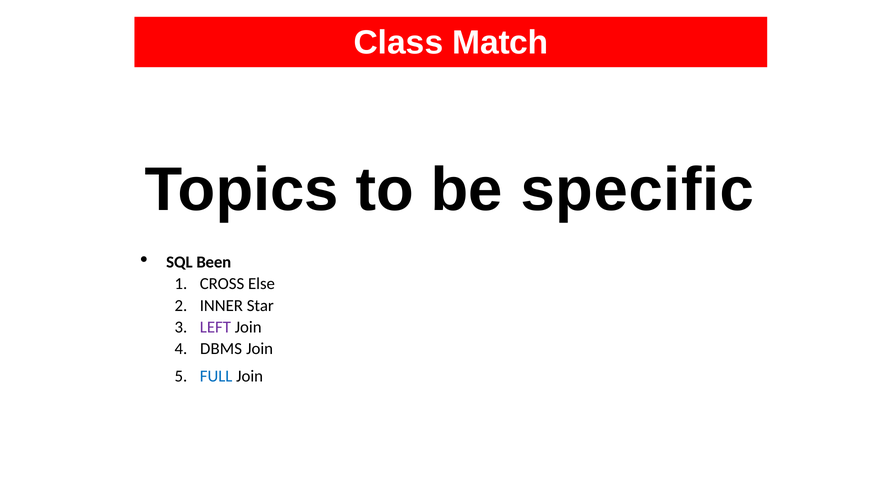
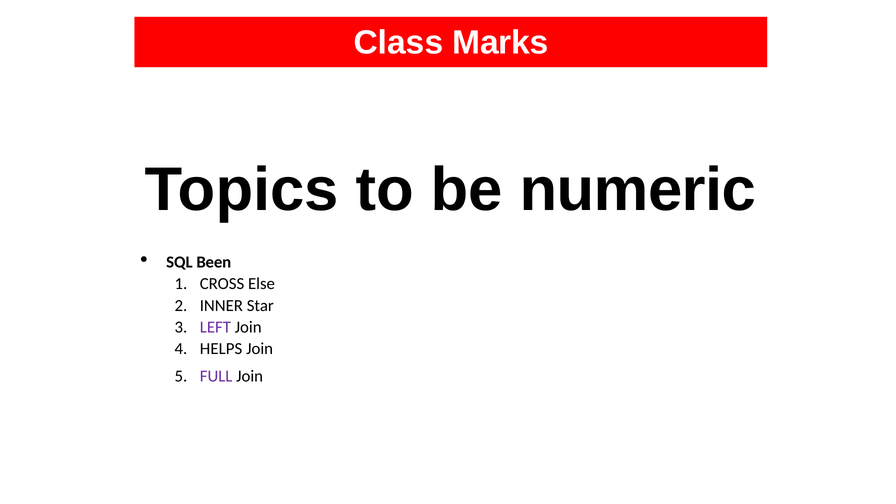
Match: Match -> Marks
specific: specific -> numeric
DBMS: DBMS -> HELPS
FULL colour: blue -> purple
